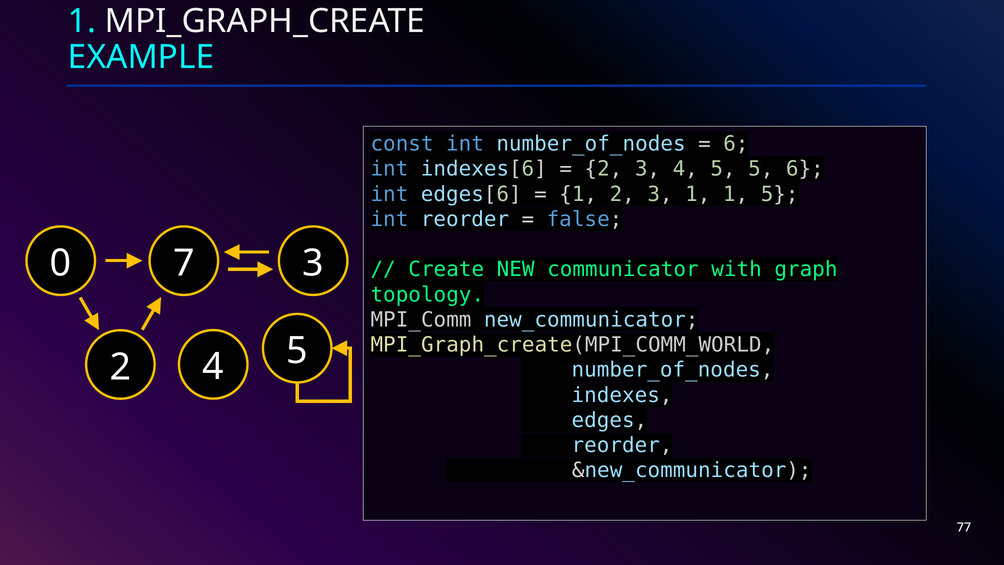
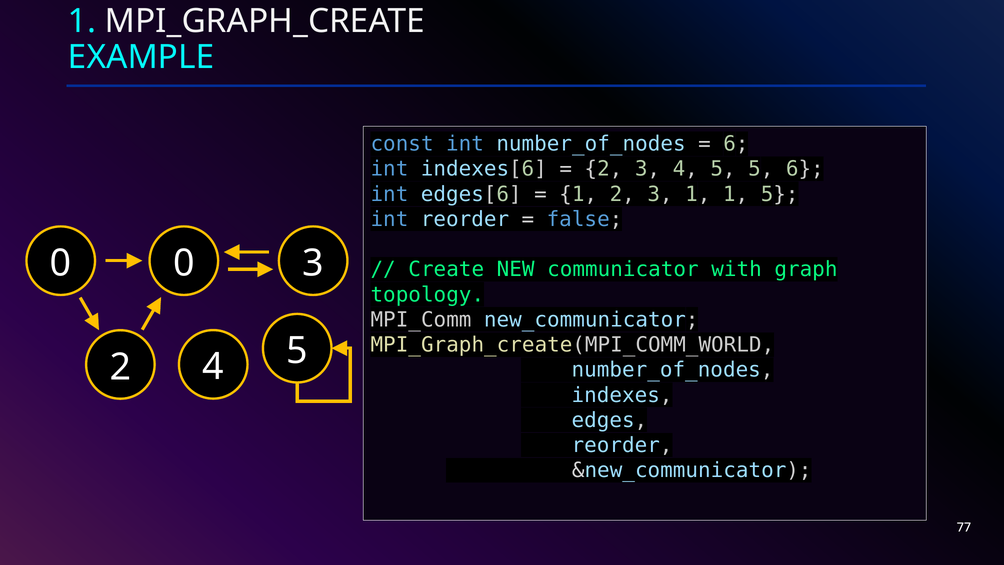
0 7: 7 -> 0
